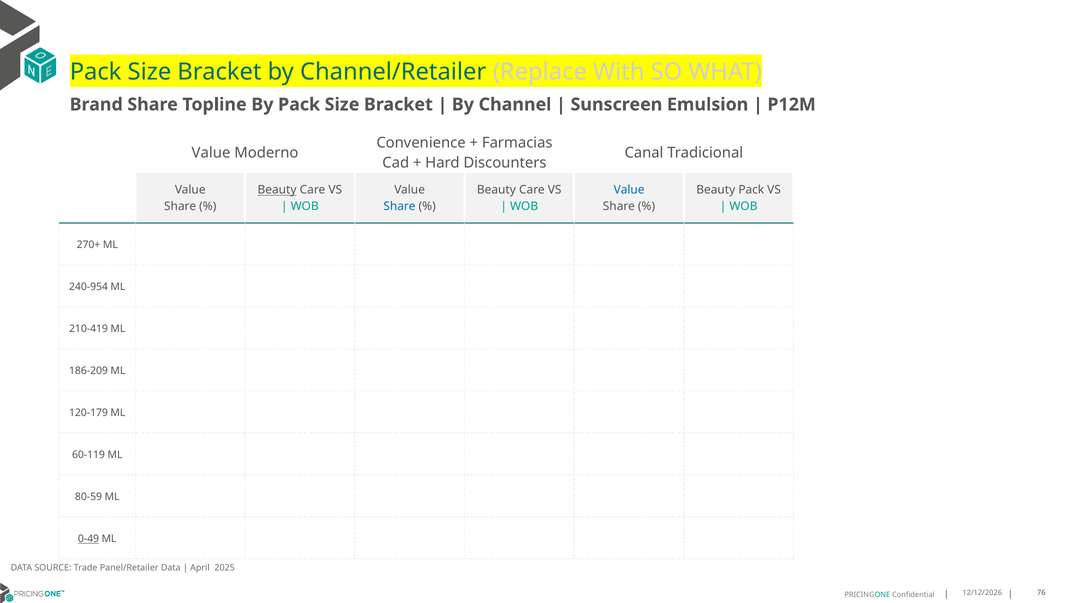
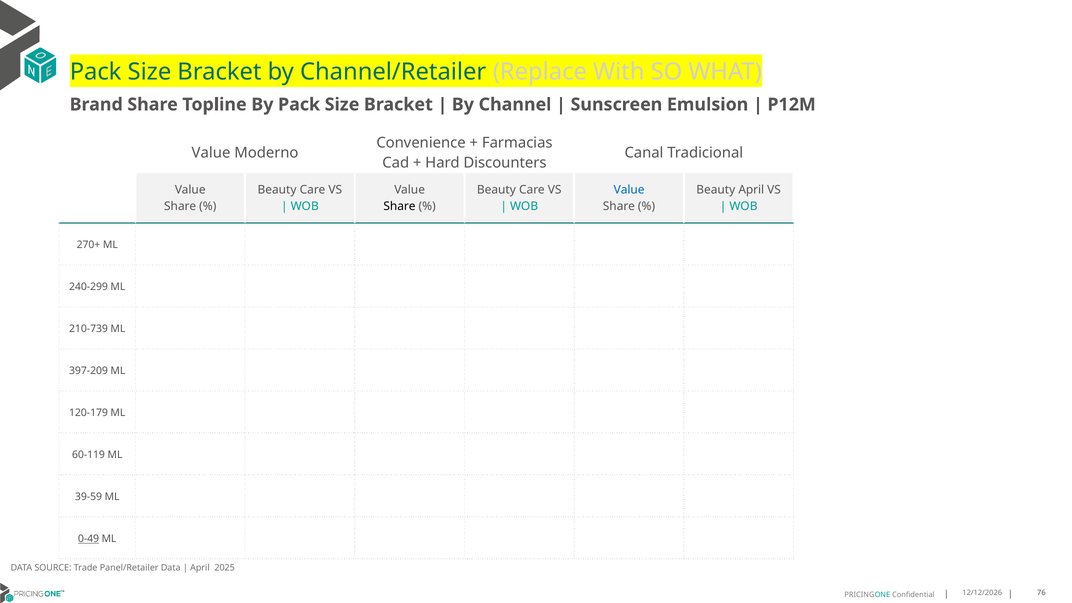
Beauty at (277, 190) underline: present -> none
Beauty Pack: Pack -> April
Share at (400, 207) colour: blue -> black
240-954: 240-954 -> 240-299
210-419: 210-419 -> 210-739
186-209: 186-209 -> 397-209
80-59: 80-59 -> 39-59
